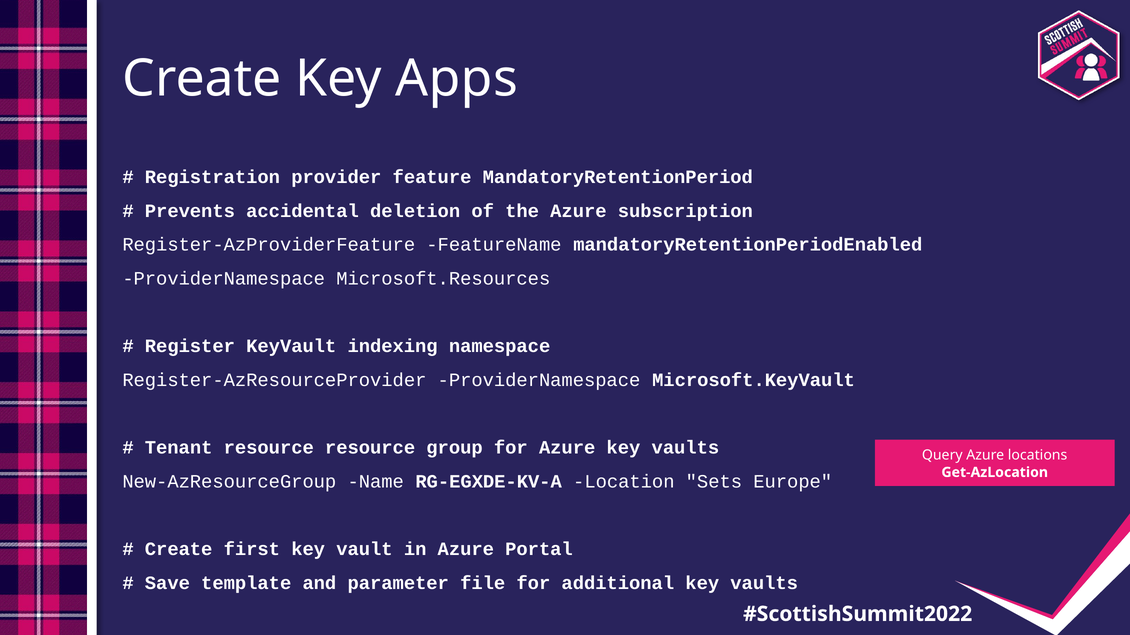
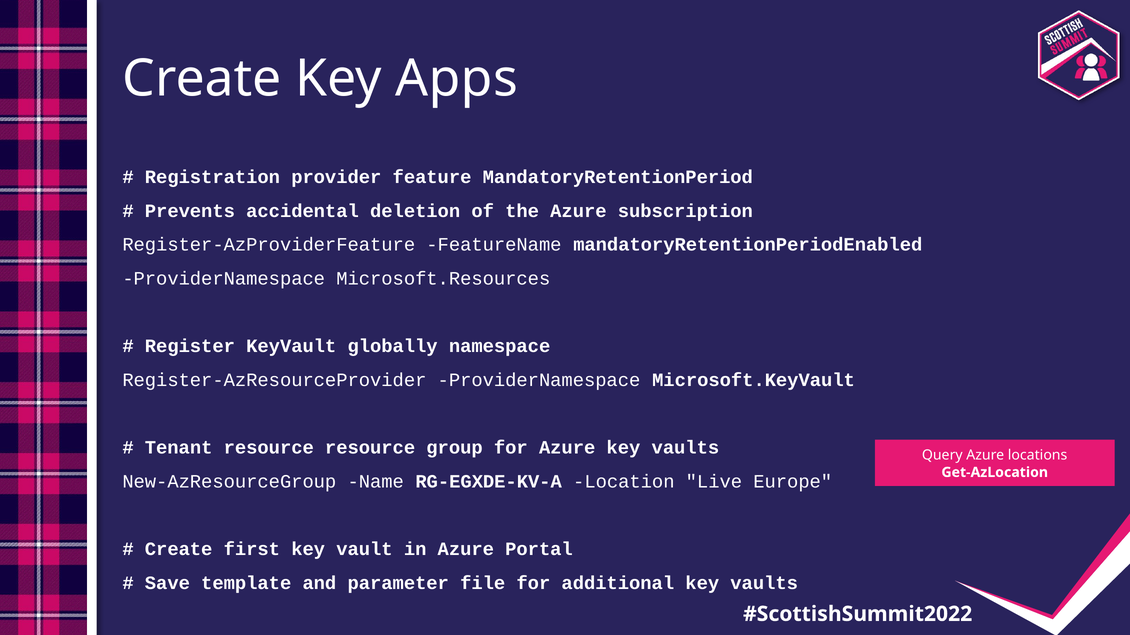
indexing: indexing -> globally
Sets: Sets -> Live
